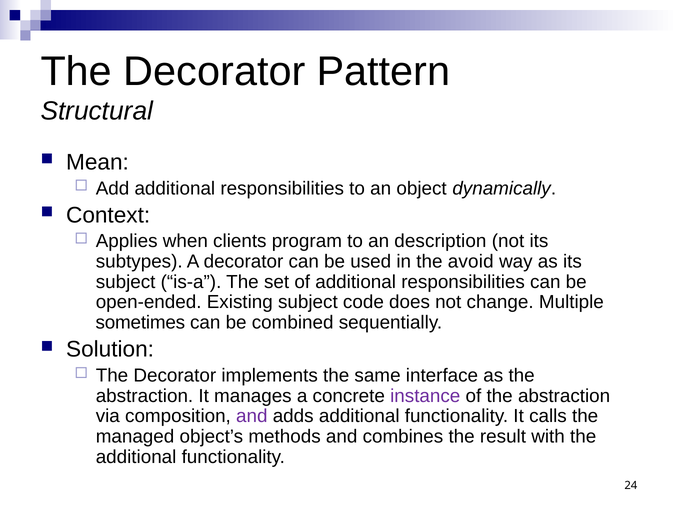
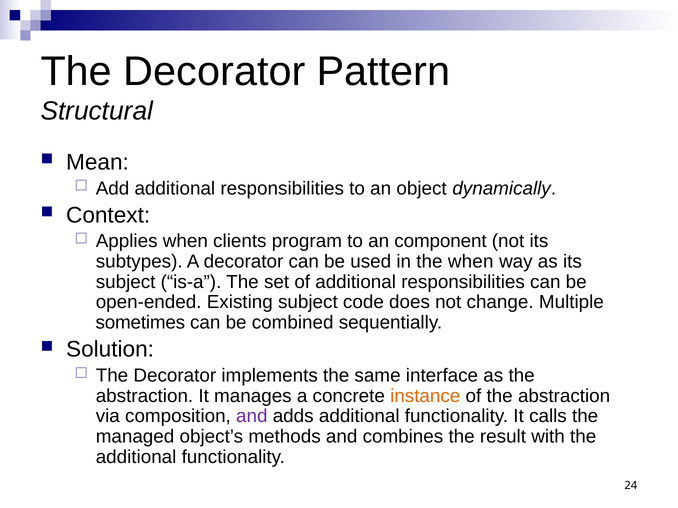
description: description -> component
the avoid: avoid -> when
instance colour: purple -> orange
